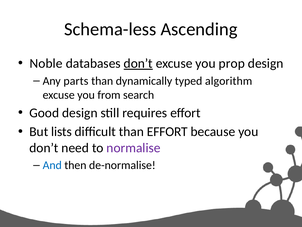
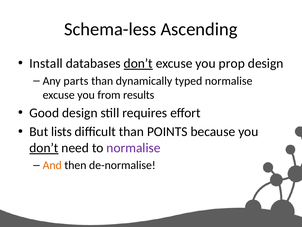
Noble: Noble -> Install
typed algorithm: algorithm -> normalise
search: search -> results
than EFFORT: EFFORT -> POINTS
don’t at (44, 148) underline: none -> present
And colour: blue -> orange
